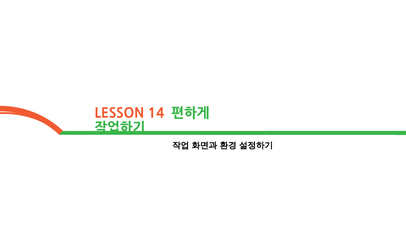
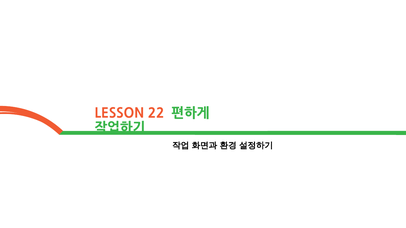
14: 14 -> 22
